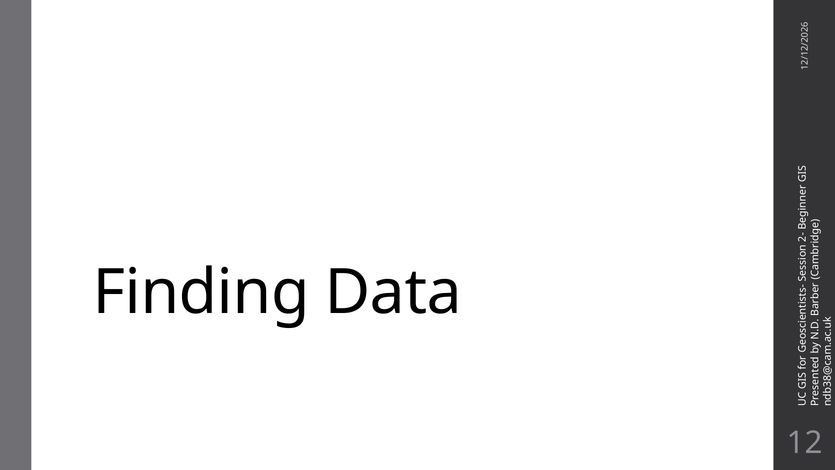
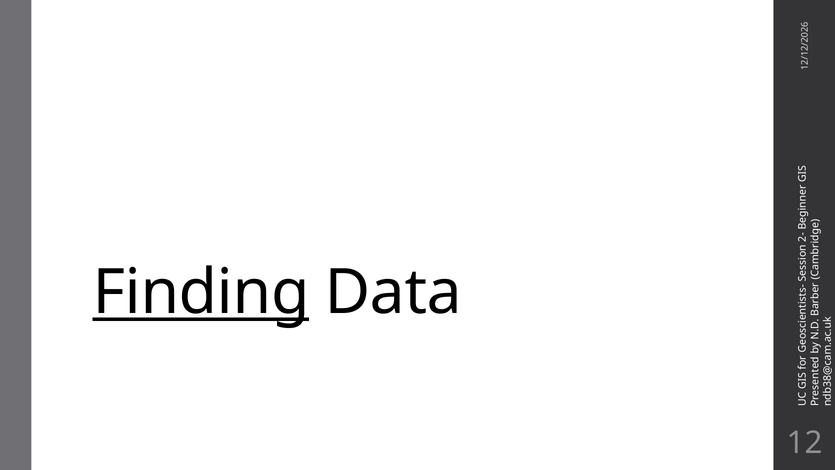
Finding underline: none -> present
